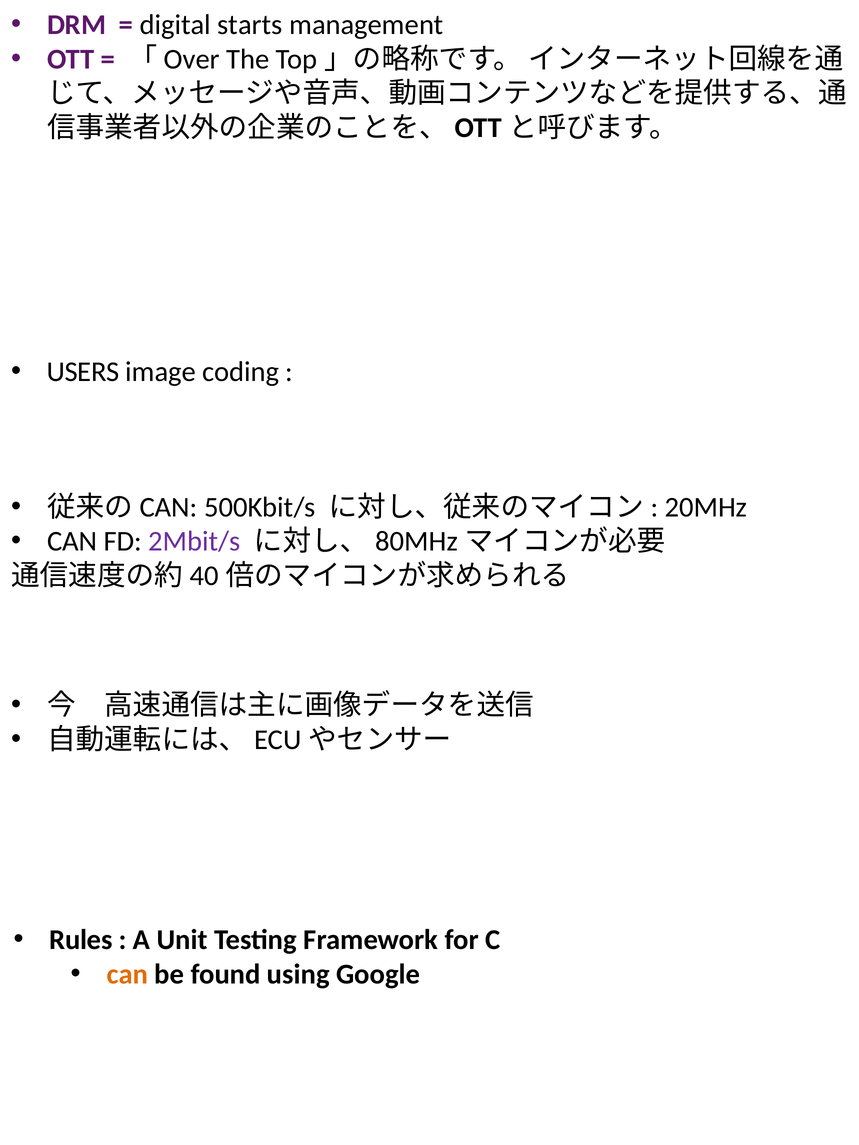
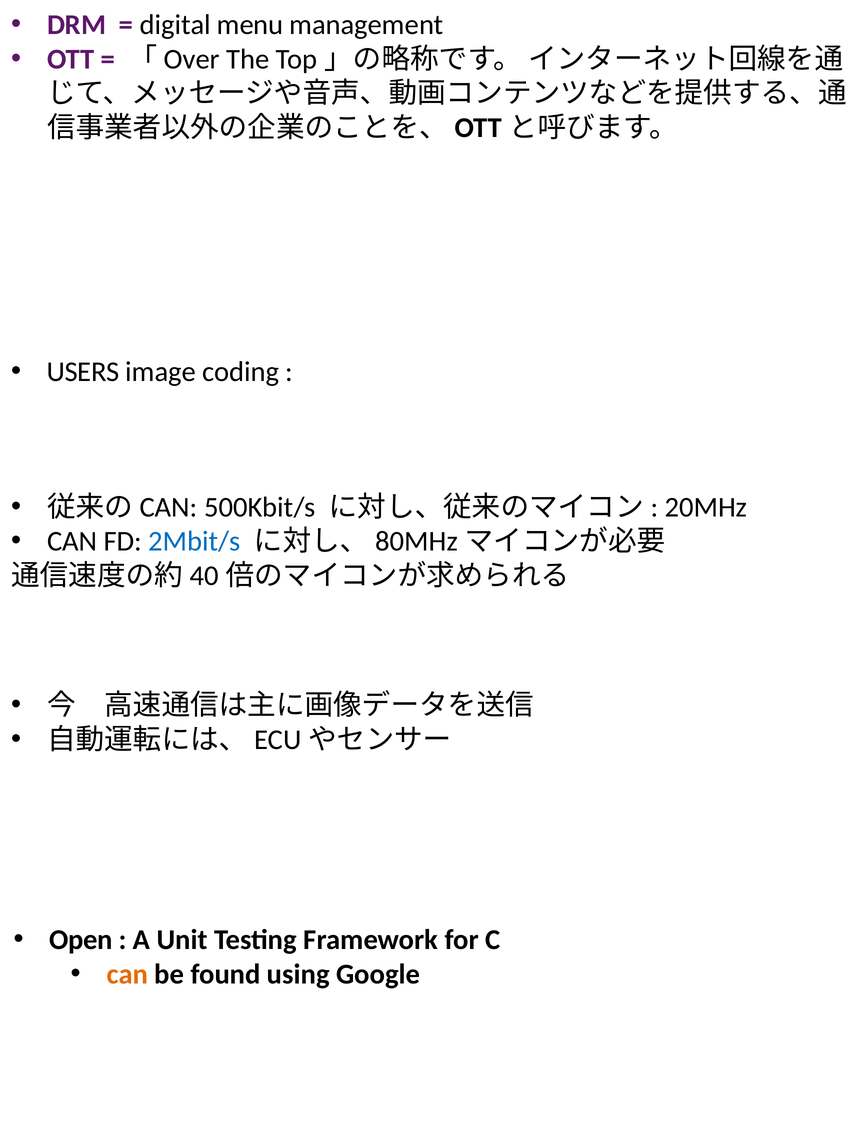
starts: starts -> menu
2Mbit/s colour: purple -> blue
Rules: Rules -> Open
